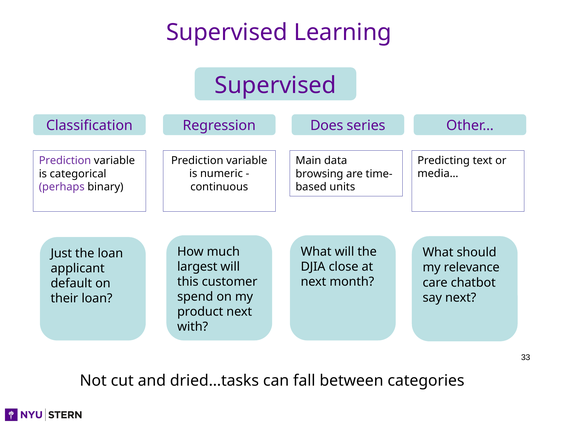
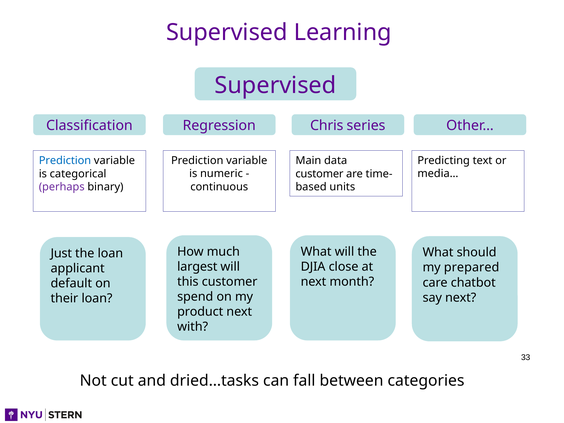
Does: Does -> Chris
Prediction at (65, 161) colour: purple -> blue
browsing at (319, 174): browsing -> customer
relevance: relevance -> prepared
